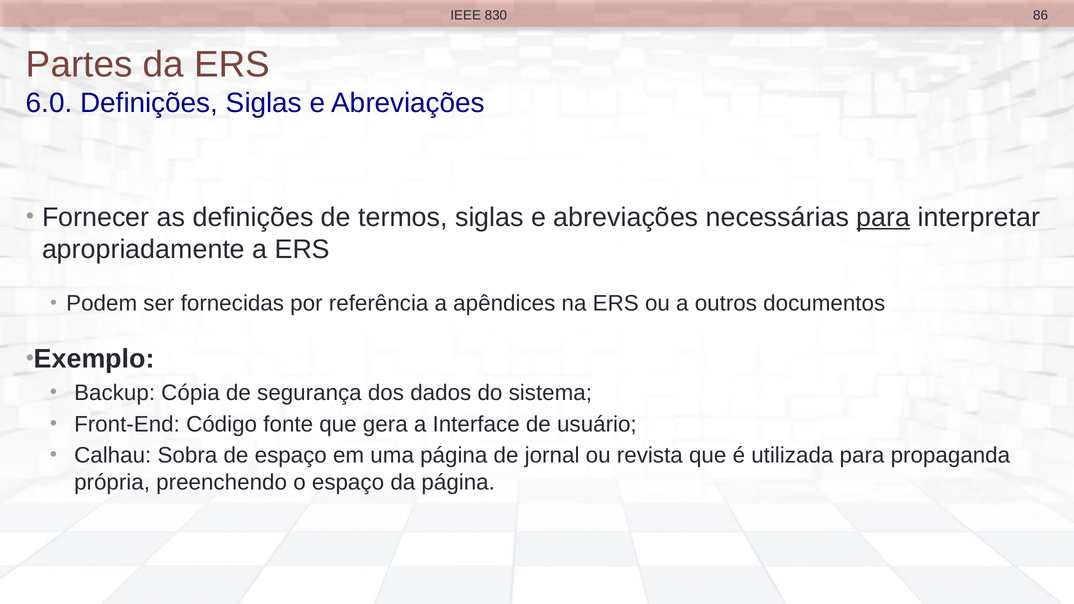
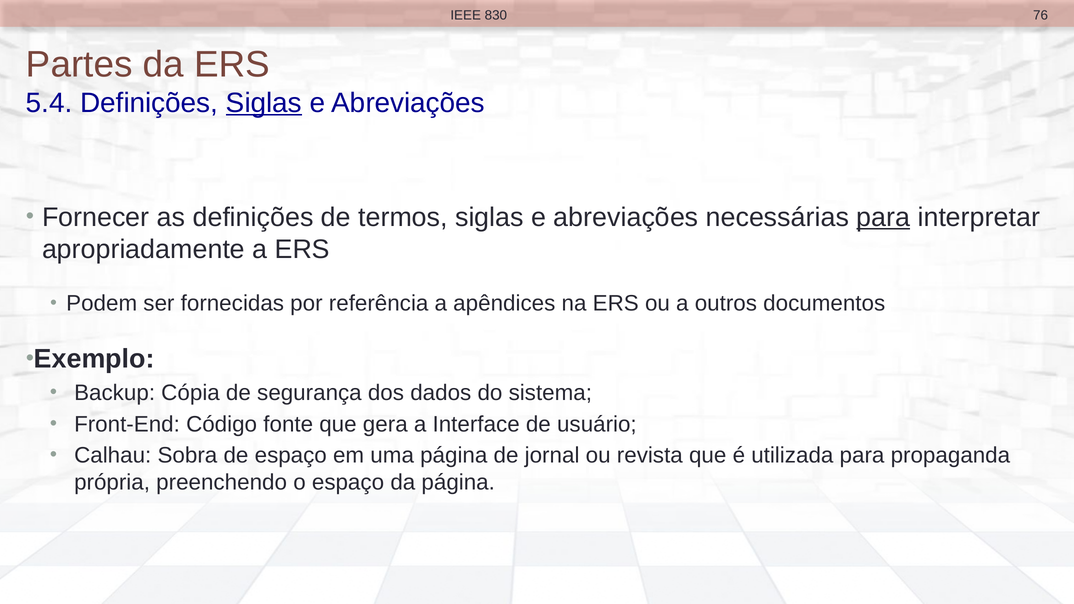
86: 86 -> 76
6.0: 6.0 -> 5.4
Siglas at (264, 103) underline: none -> present
